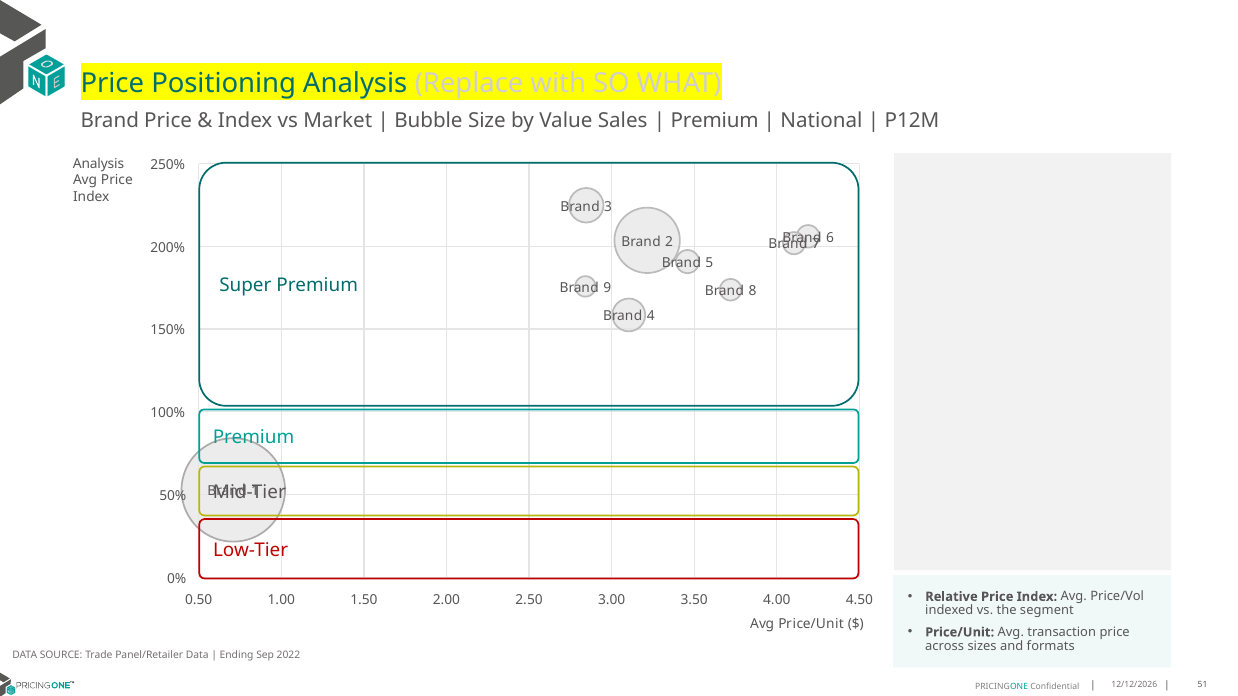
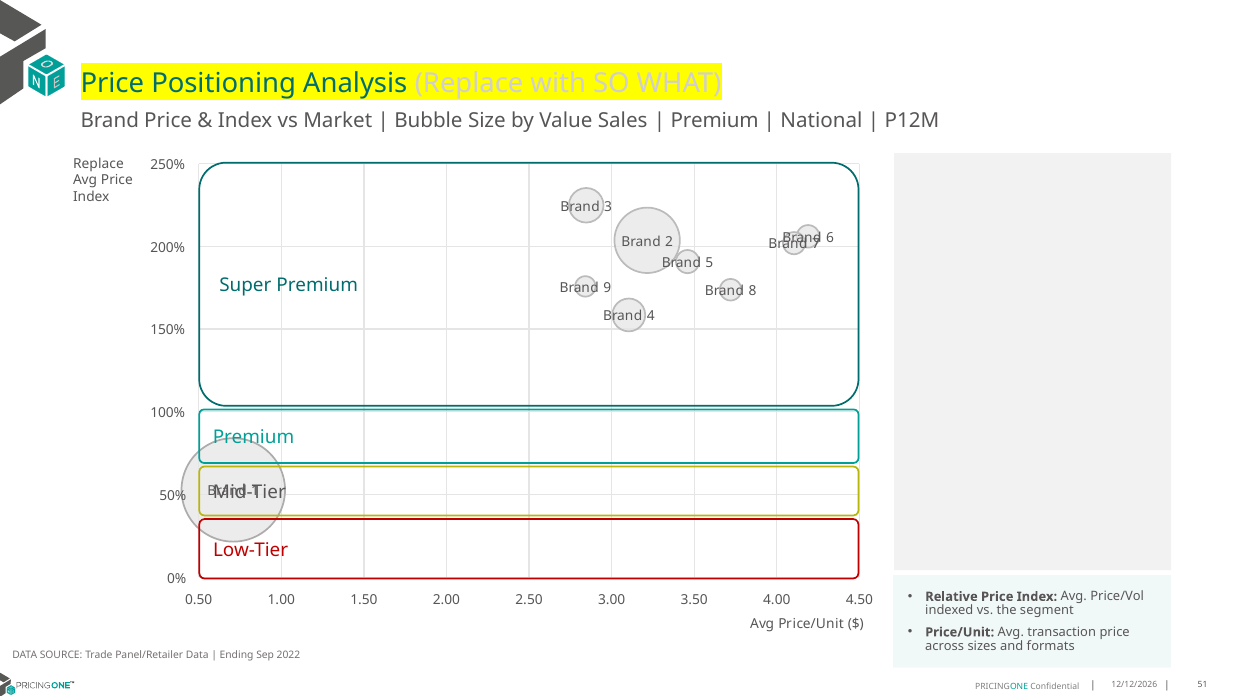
Analysis at (99, 164): Analysis -> Replace
